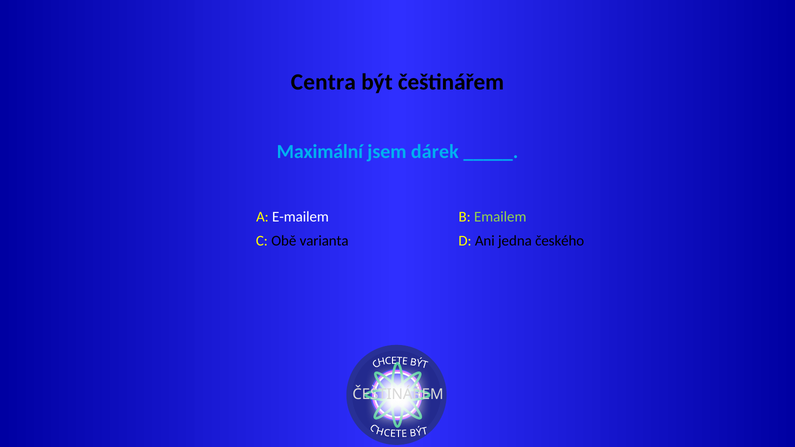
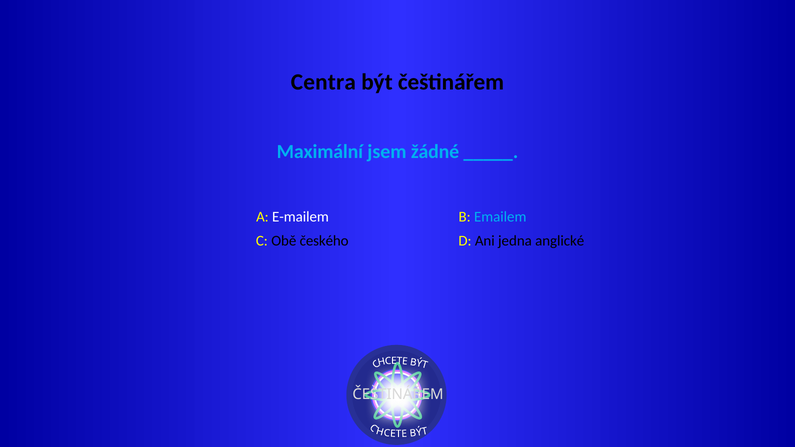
dárek: dárek -> žádné
Emailem colour: light green -> light blue
varianta: varianta -> českého
českého: českého -> anglické
